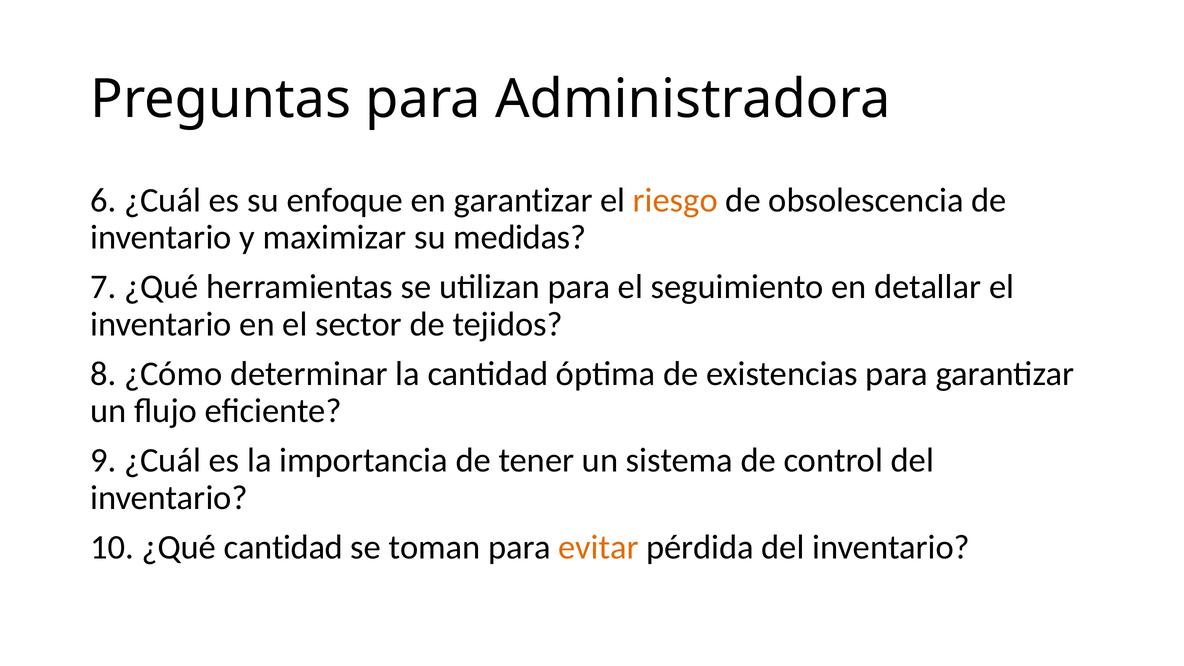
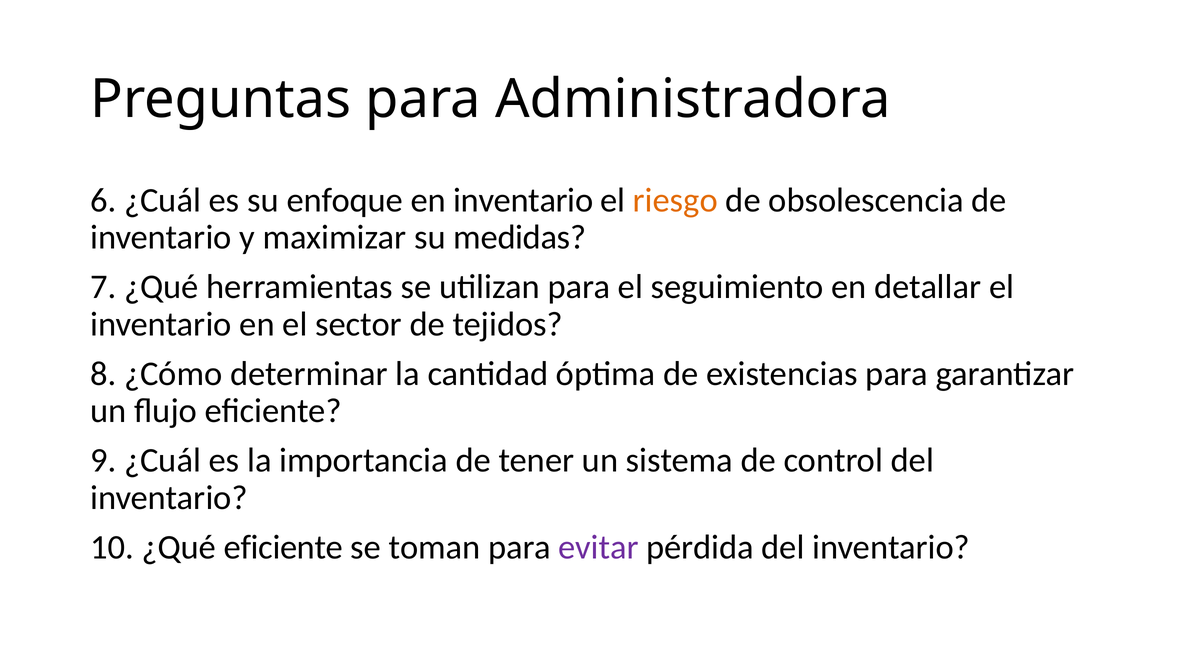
en garantizar: garantizar -> inventario
¿Qué cantidad: cantidad -> eficiente
evitar colour: orange -> purple
